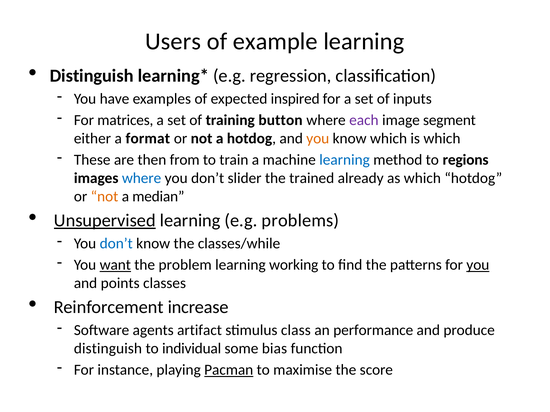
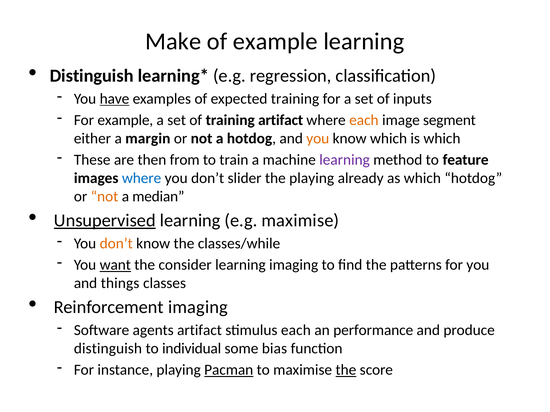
Users: Users -> Make
have underline: none -> present
expected inspired: inspired -> training
For matrices: matrices -> example
training button: button -> artifact
each at (364, 120) colour: purple -> orange
format: format -> margin
learning at (345, 160) colour: blue -> purple
regions: regions -> feature
the trained: trained -> playing
e.g problems: problems -> maximise
don’t at (116, 244) colour: blue -> orange
problem: problem -> consider
learning working: working -> imaging
you at (478, 265) underline: present -> none
points: points -> things
Reinforcement increase: increase -> imaging
stimulus class: class -> each
the at (346, 370) underline: none -> present
